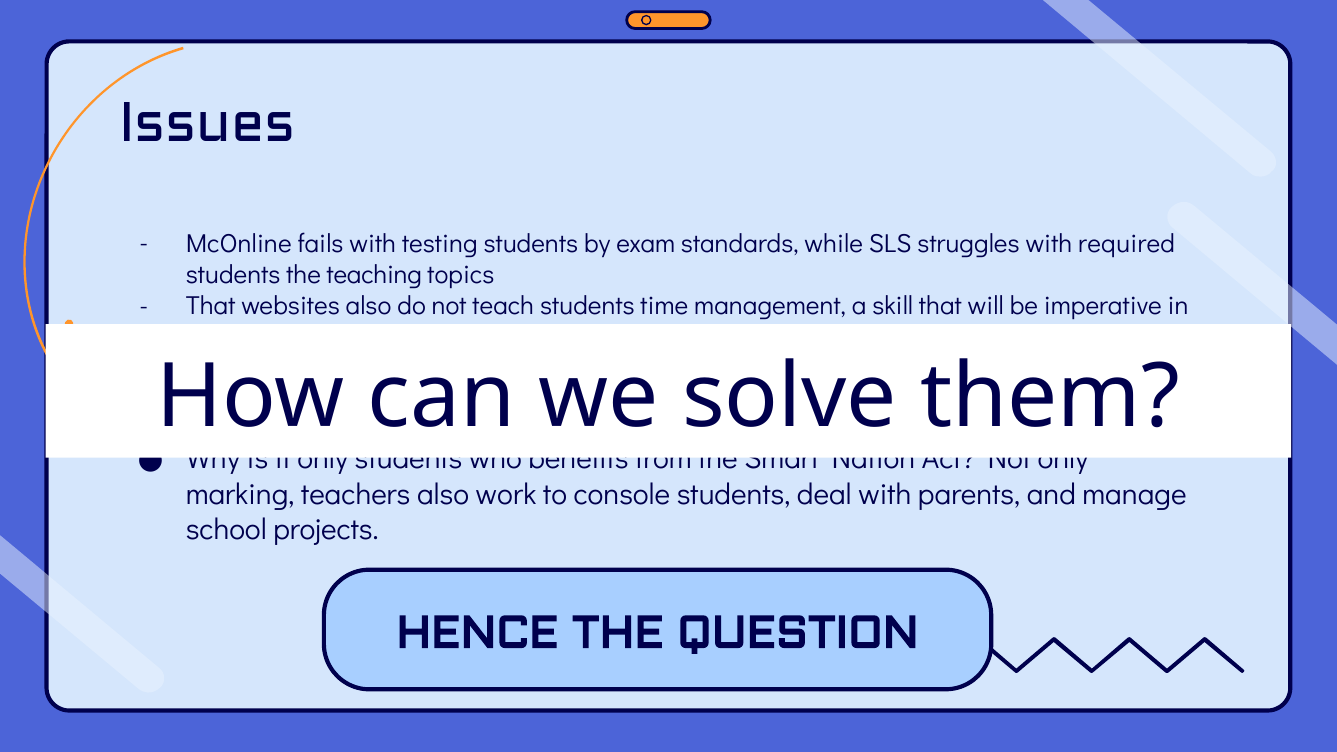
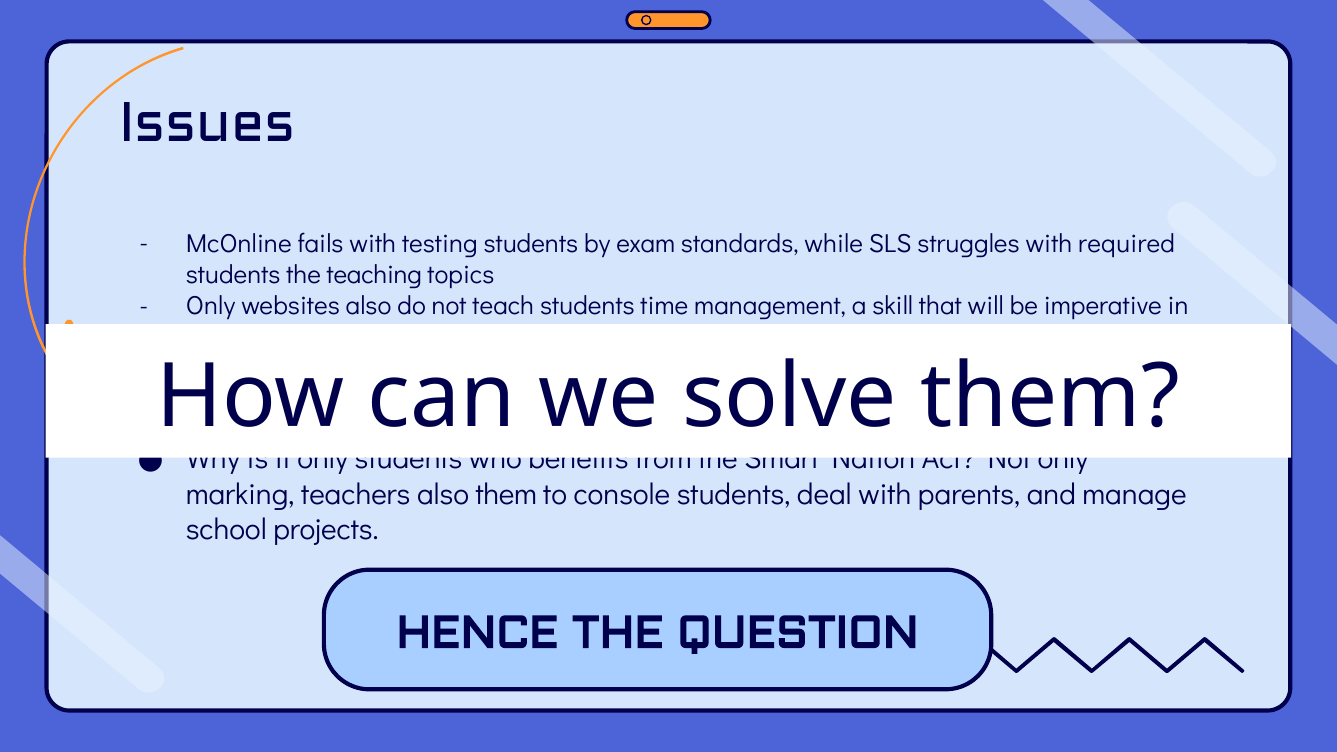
That at (211, 306): That -> Only
also work: work -> them
